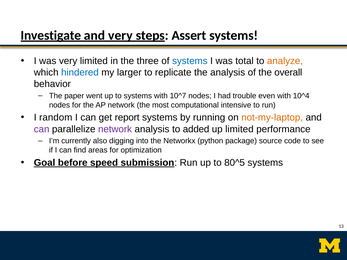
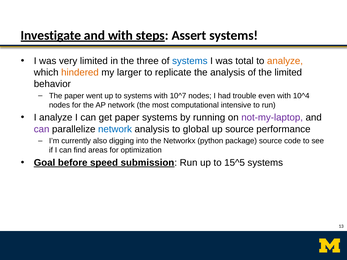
and very: very -> with
hindered colour: blue -> orange
the overall: overall -> limited
I random: random -> analyze
get report: report -> paper
not-my-laptop colour: orange -> purple
network at (115, 129) colour: purple -> blue
added: added -> global
up limited: limited -> source
80^5: 80^5 -> 15^5
